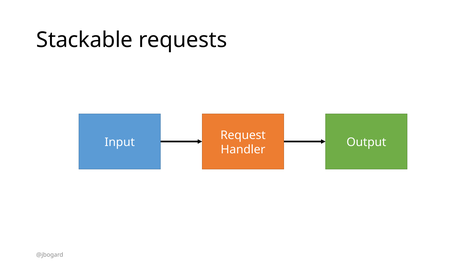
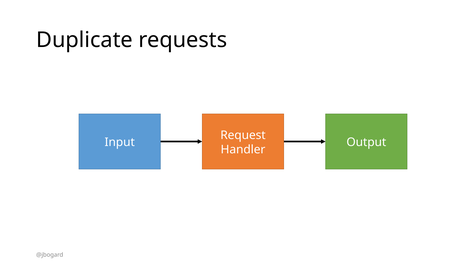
Stackable: Stackable -> Duplicate
